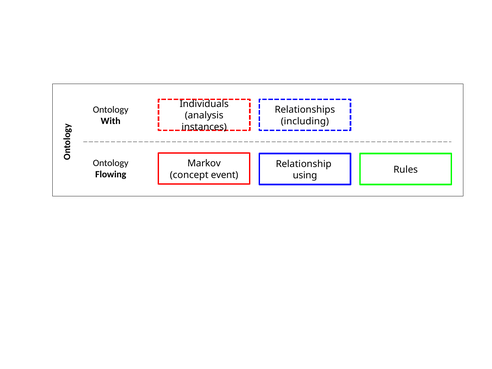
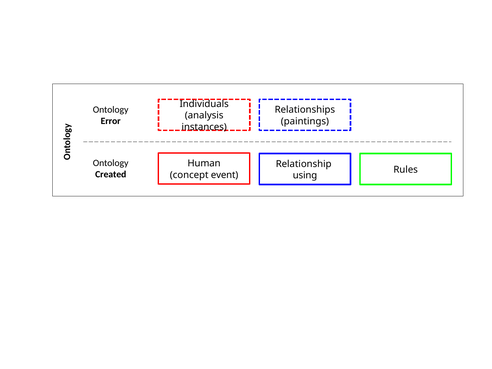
With: With -> Error
including: including -> paintings
Markov: Markov -> Human
Flowing: Flowing -> Created
